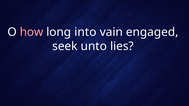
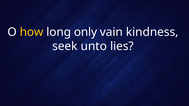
how colour: pink -> yellow
into: into -> only
engaged: engaged -> kindness
